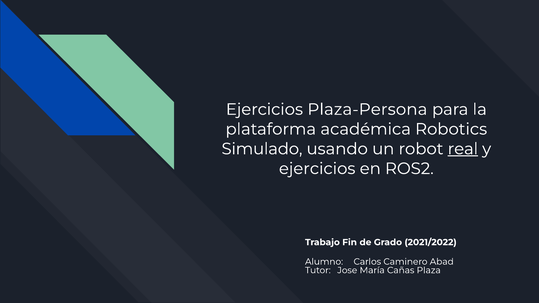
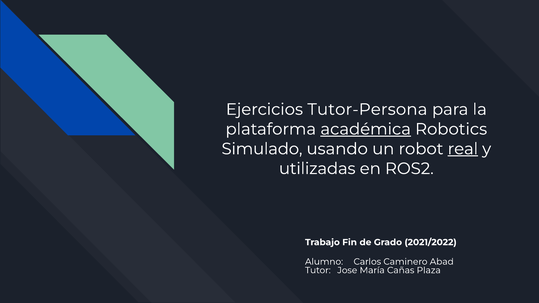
Plaza-Persona: Plaza-Persona -> Tutor-Persona
académica underline: none -> present
ejercicios at (317, 169): ejercicios -> utilizadas
